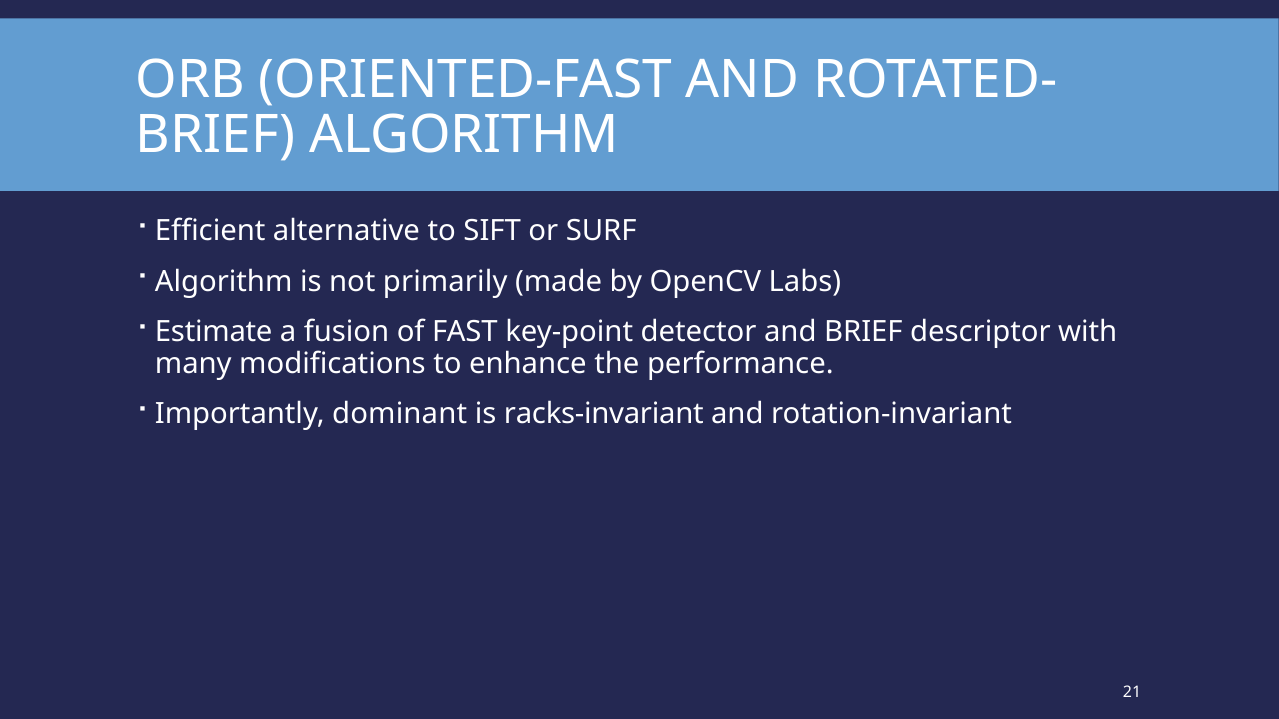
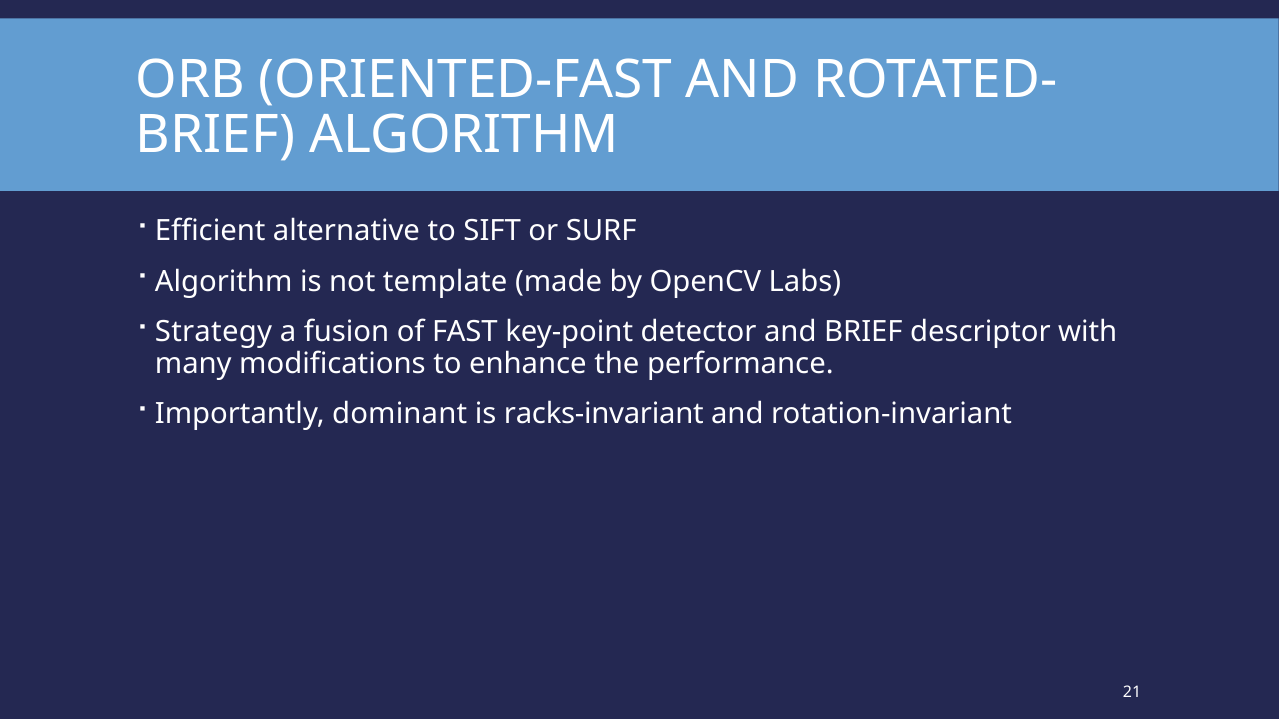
primarily: primarily -> template
Estimate: Estimate -> Strategy
